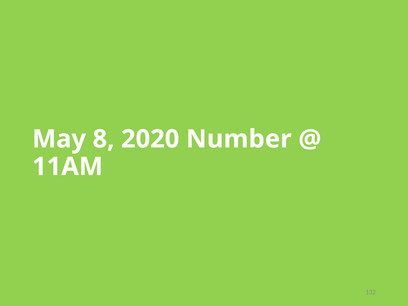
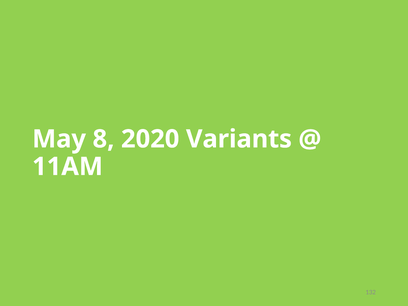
Number: Number -> Variants
